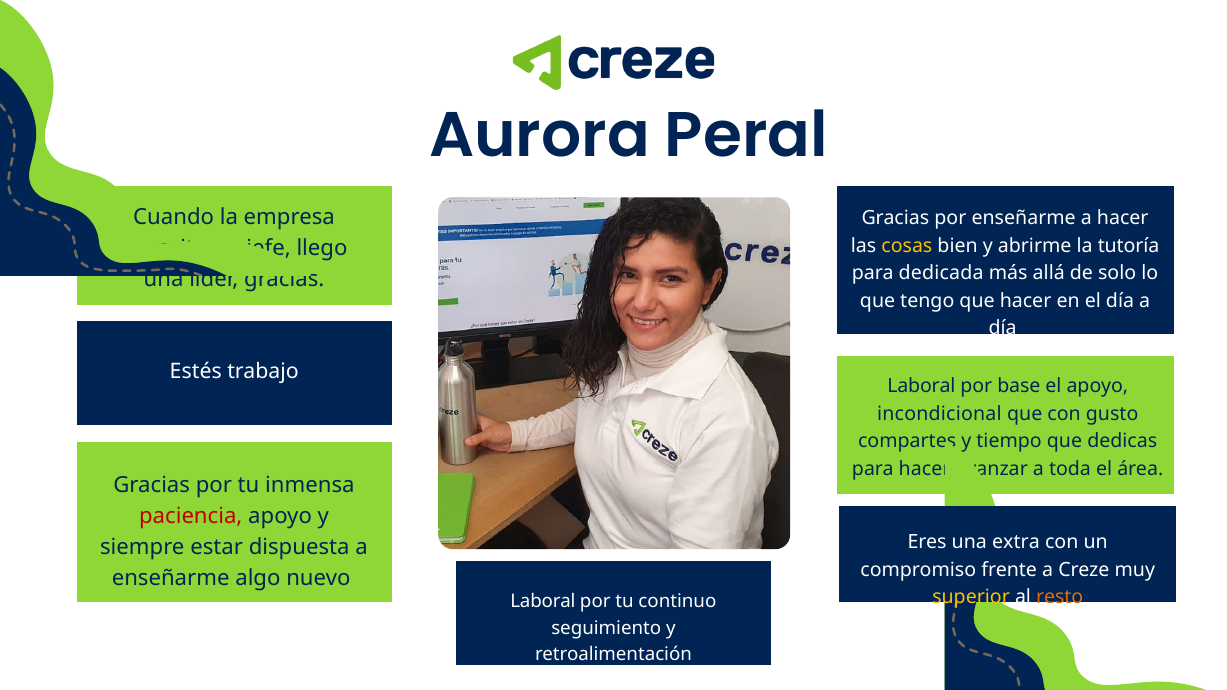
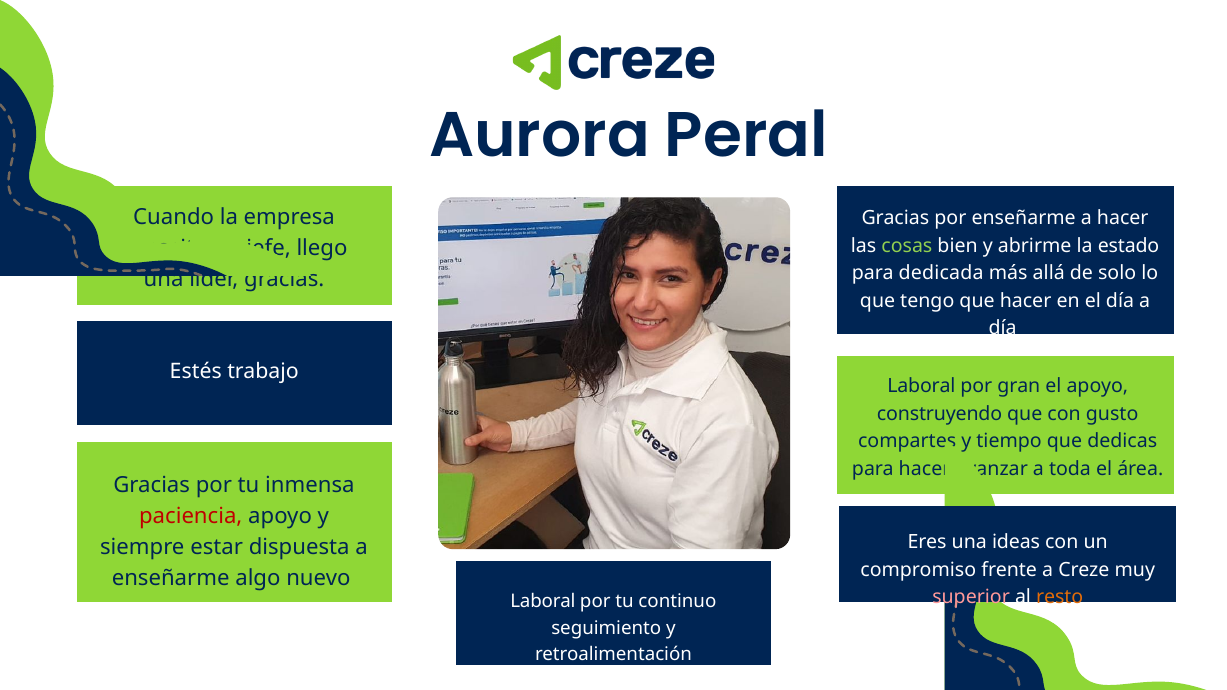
cosas colour: yellow -> light green
tutoría: tutoría -> estado
base: base -> gran
incondicional: incondicional -> construyendo
extra: extra -> ideas
superior colour: yellow -> pink
